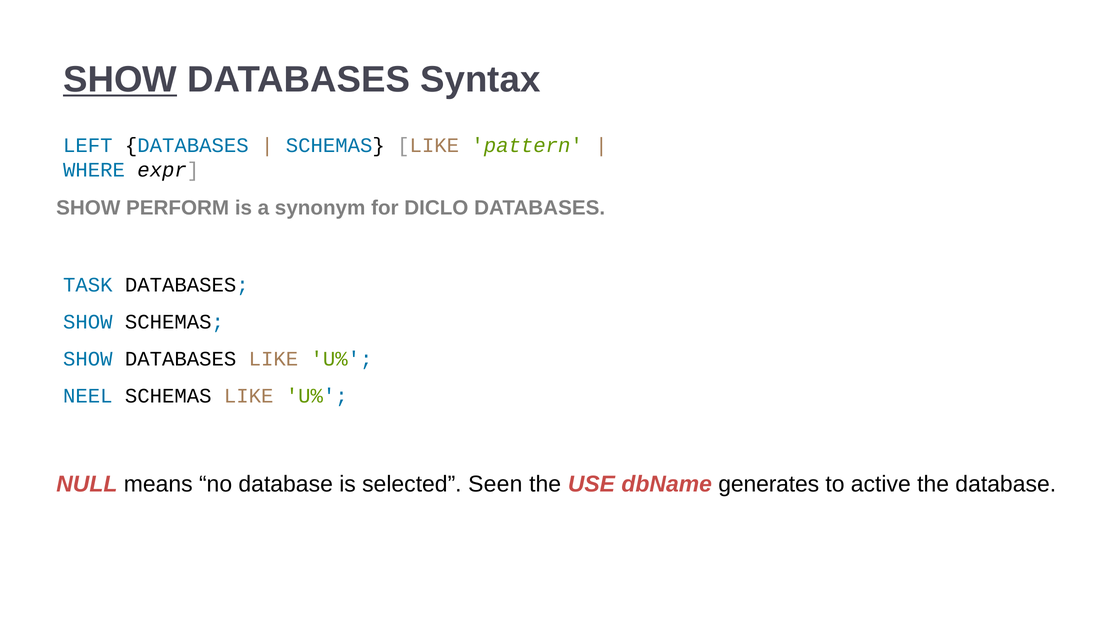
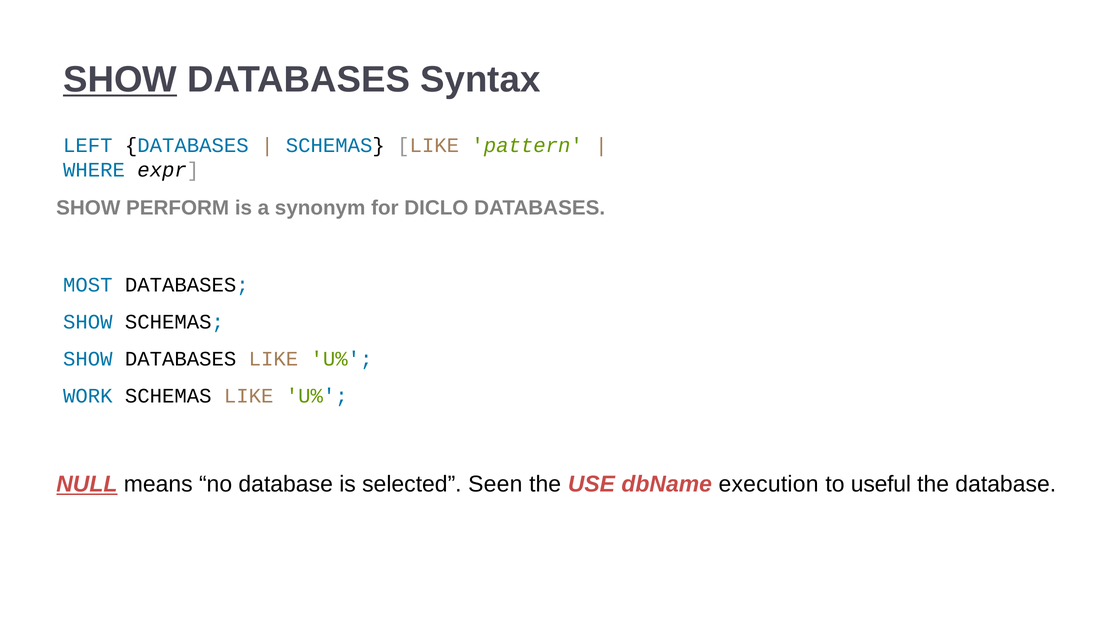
TASK: TASK -> MOST
NEEL: NEEL -> WORK
NULL underline: none -> present
generates: generates -> execution
active: active -> useful
